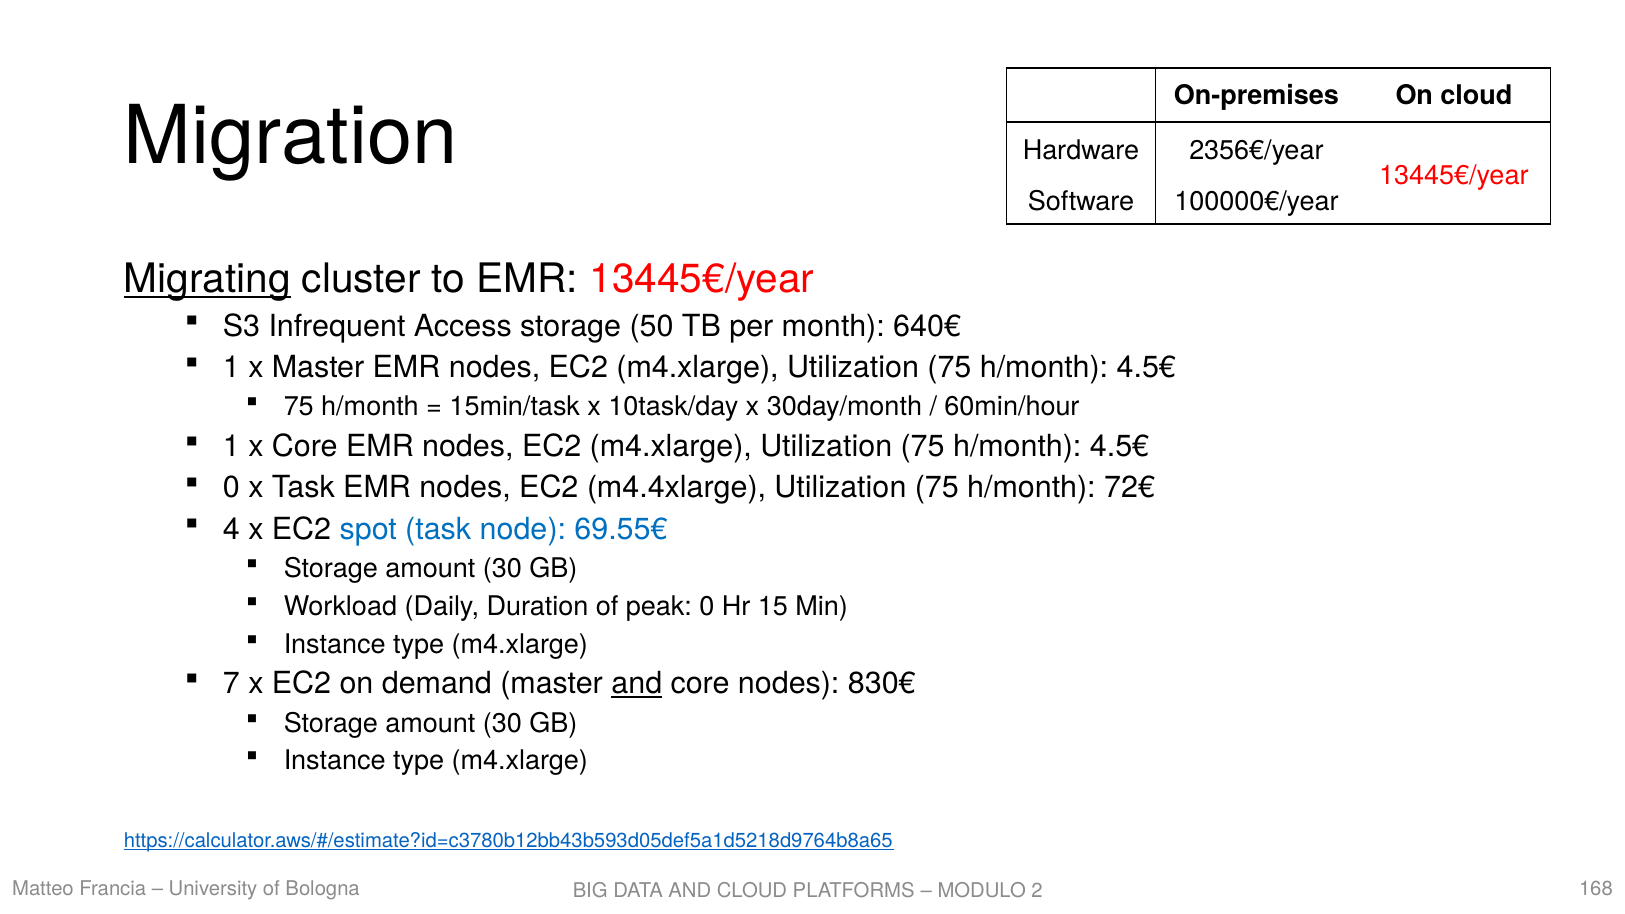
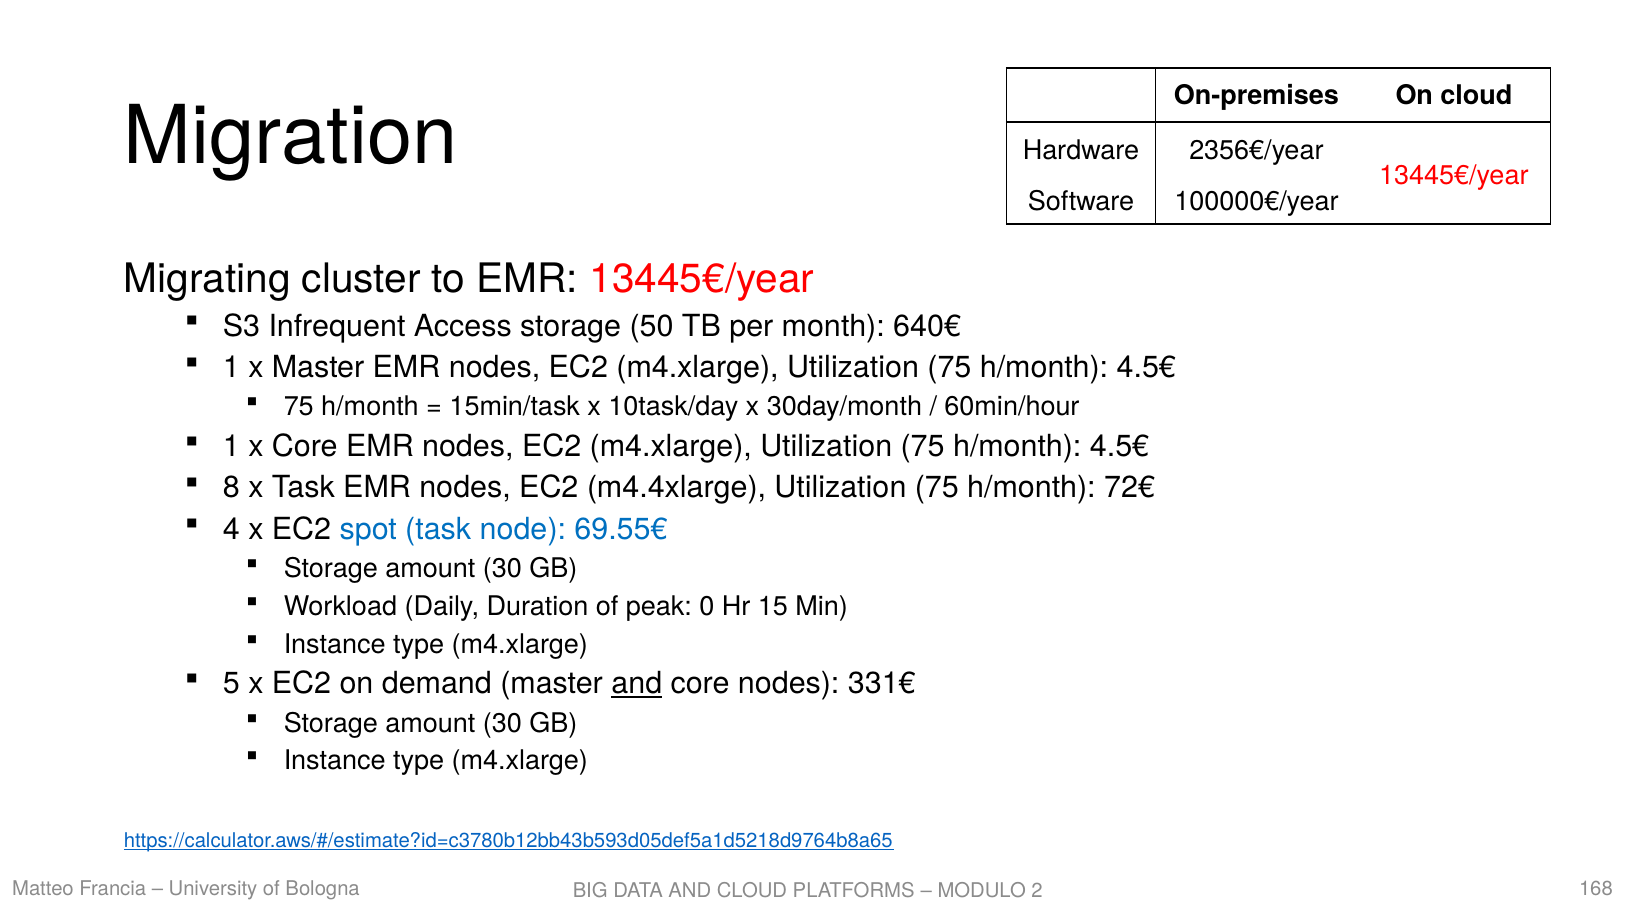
Migrating underline: present -> none
0 at (231, 488): 0 -> 8
7: 7 -> 5
830€: 830€ -> 331€
